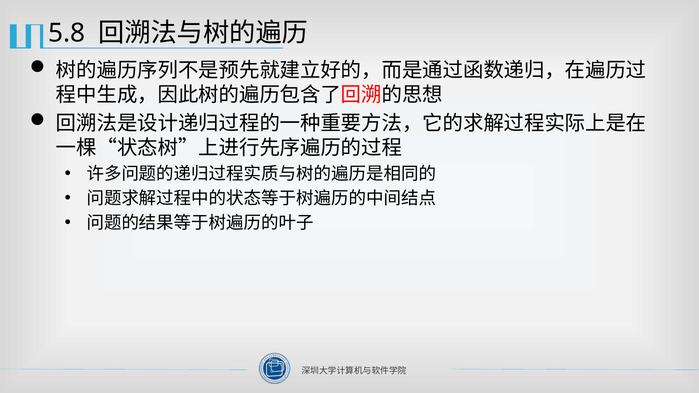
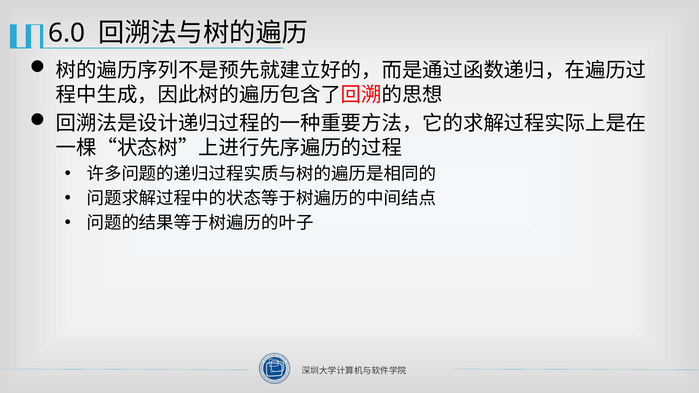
5.8: 5.8 -> 6.0
